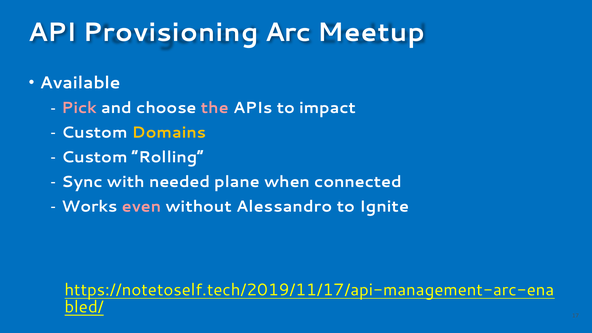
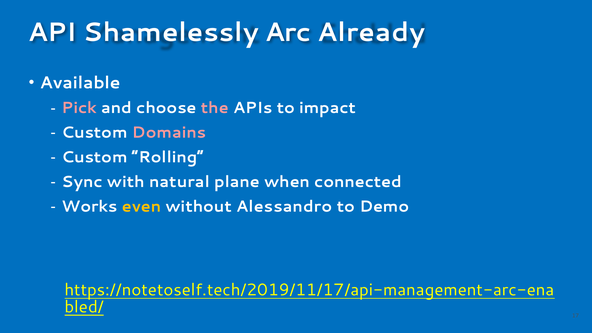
Provisioning: Provisioning -> Shamelessly
Meetup: Meetup -> Already
Domains colour: yellow -> pink
needed: needed -> natural
even colour: pink -> yellow
Ignite: Ignite -> Demo
